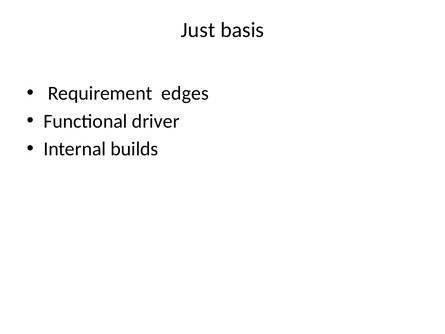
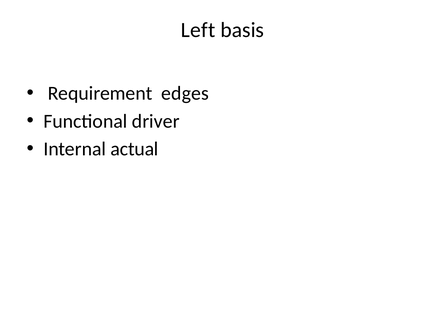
Just: Just -> Left
builds: builds -> actual
